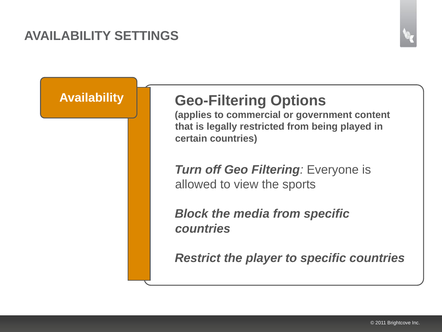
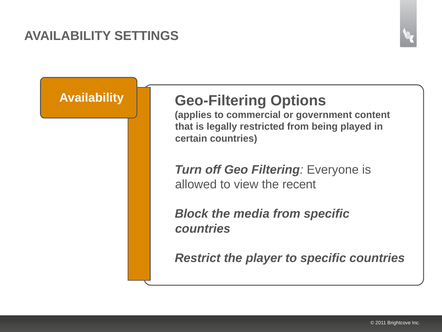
sports: sports -> recent
